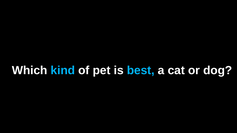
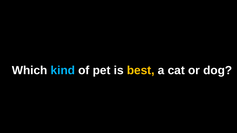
best colour: light blue -> yellow
